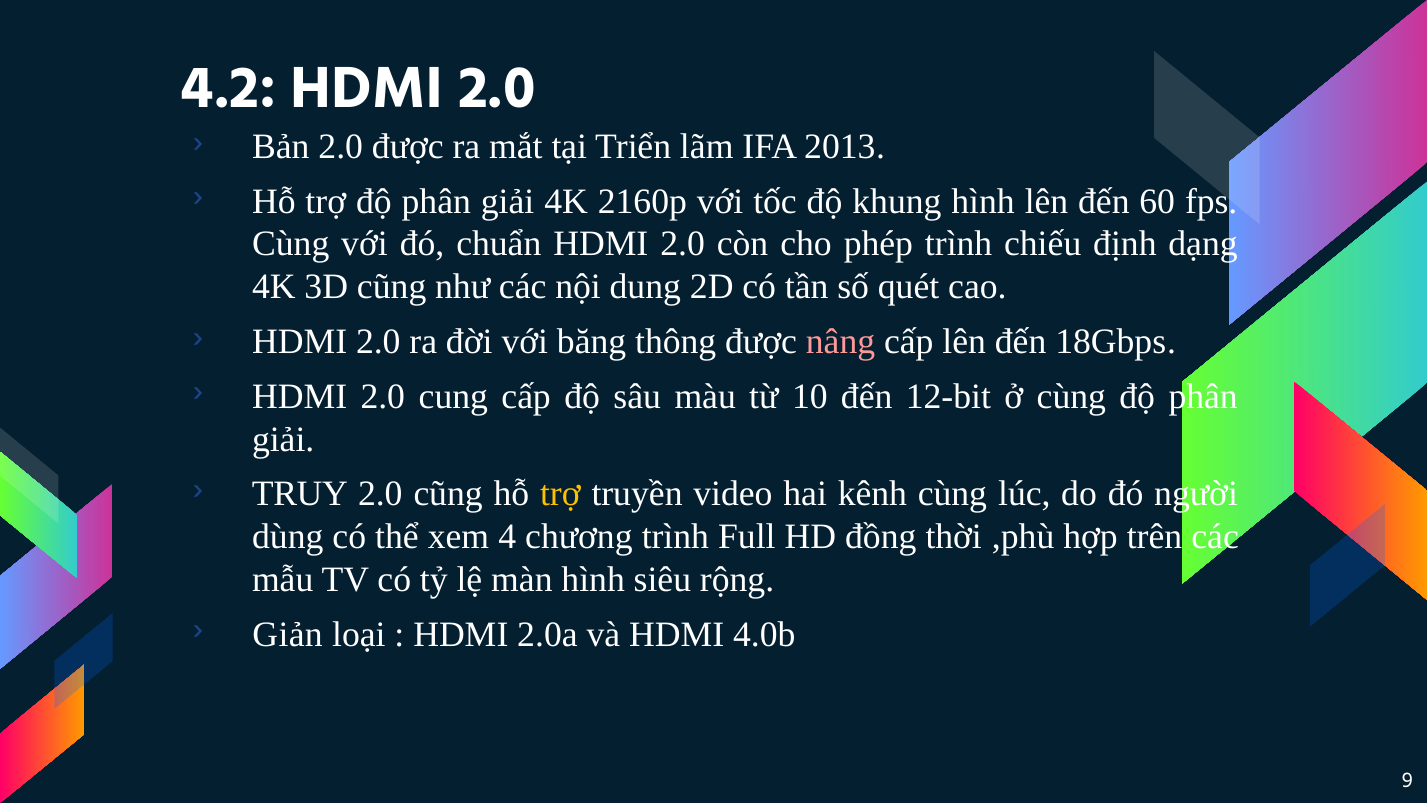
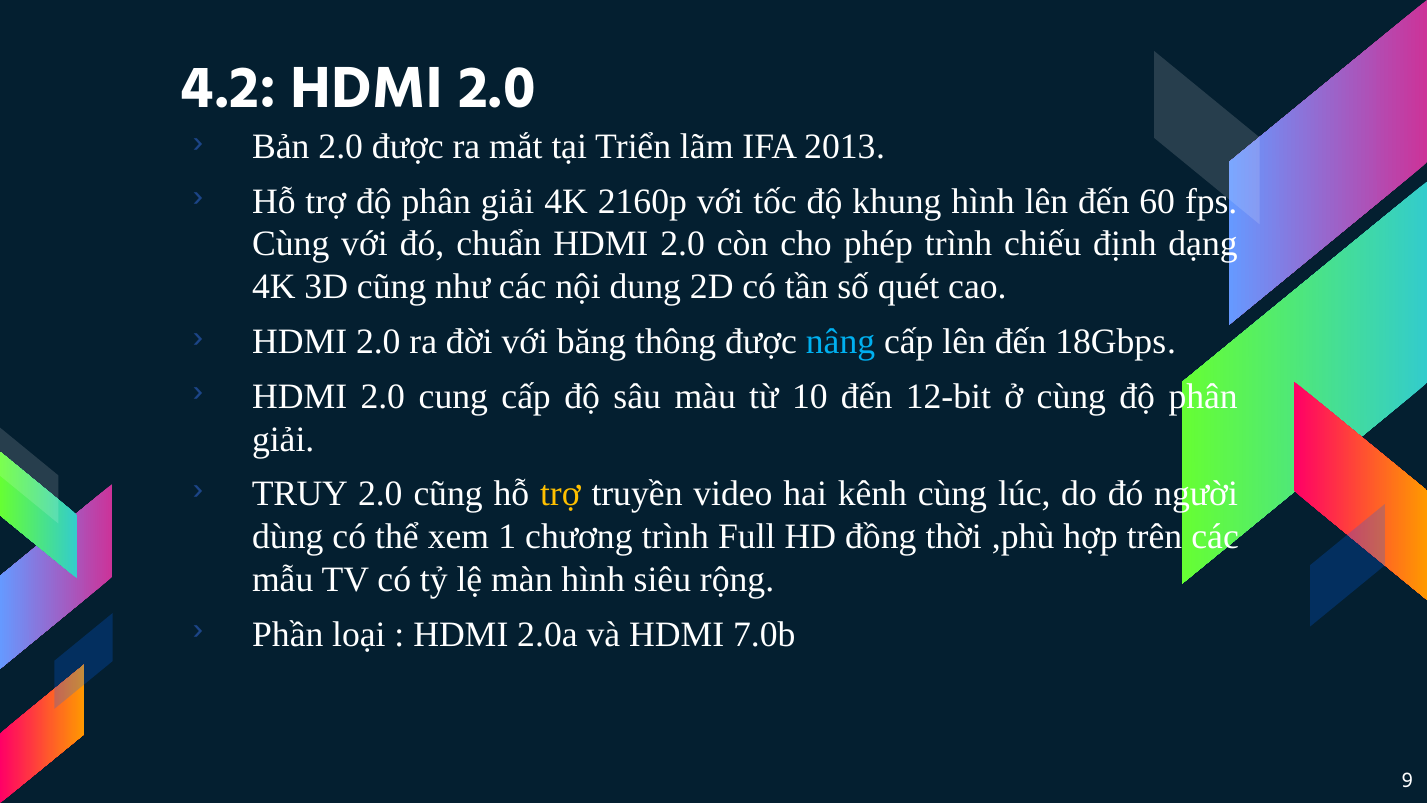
nâng colour: pink -> light blue
4: 4 -> 1
Giản: Giản -> Phần
4.0b: 4.0b -> 7.0b
